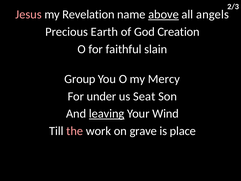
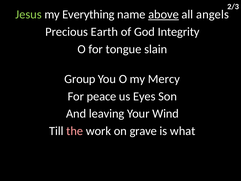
Jesus colour: pink -> light green
Revelation: Revelation -> Everything
Creation: Creation -> Integrity
faithful: faithful -> tongue
under: under -> peace
Seat: Seat -> Eyes
leaving underline: present -> none
place: place -> what
